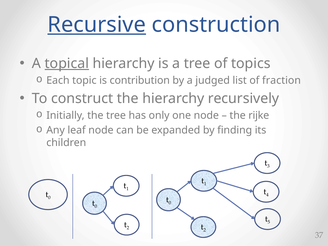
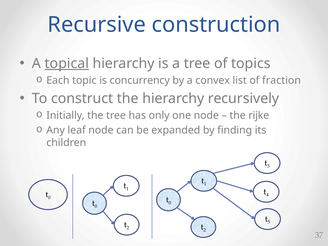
Recursive underline: present -> none
contribution: contribution -> concurrency
judged: judged -> convex
